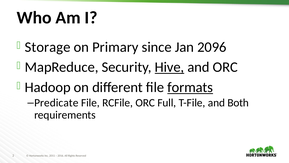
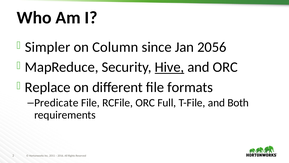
Storage: Storage -> Simpler
Primary: Primary -> Column
2096: 2096 -> 2056
Hadoop: Hadoop -> Replace
formats underline: present -> none
